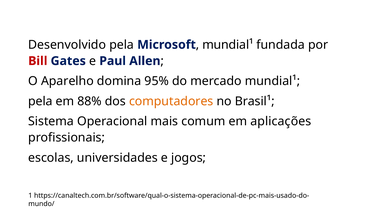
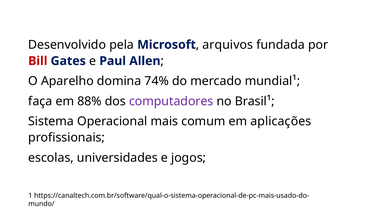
mundial¹ at (228, 45): mundial¹ -> arquivos
95%: 95% -> 74%
pela at (40, 101): pela -> faça
computadores colour: orange -> purple
